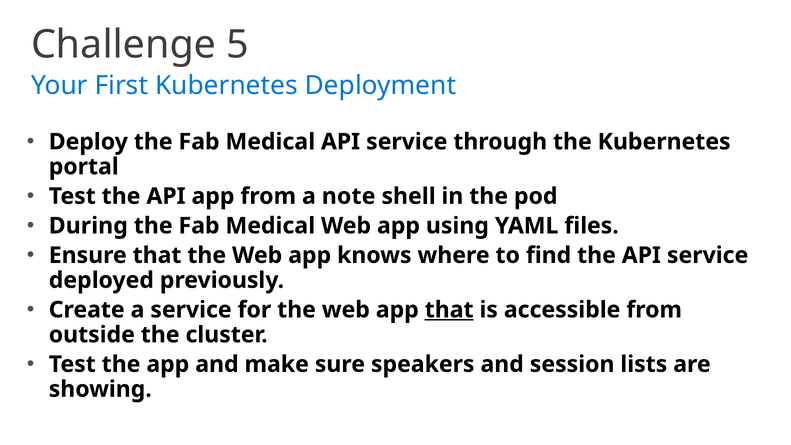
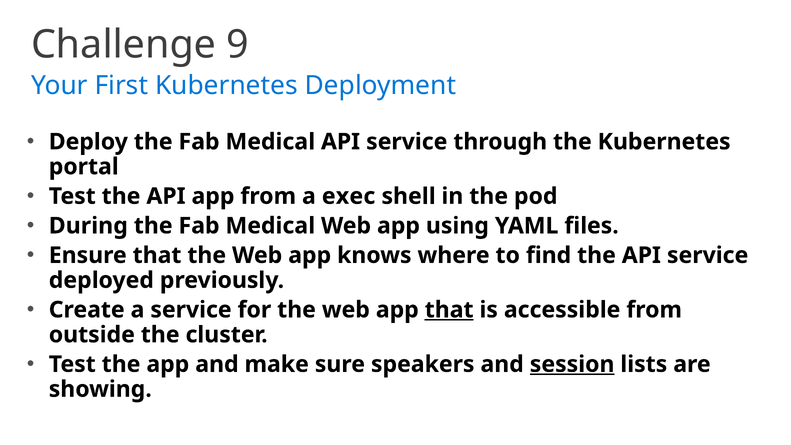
5: 5 -> 9
note: note -> exec
session underline: none -> present
